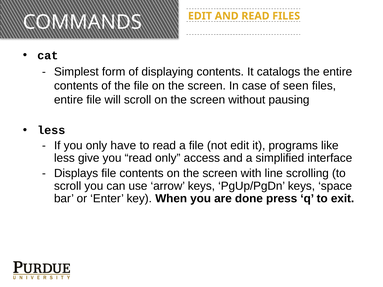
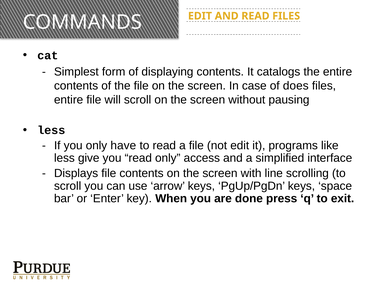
seen: seen -> does
